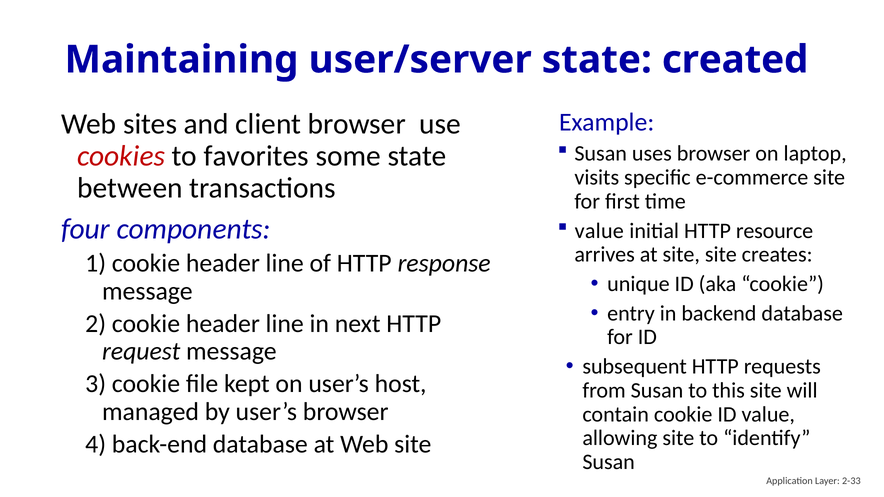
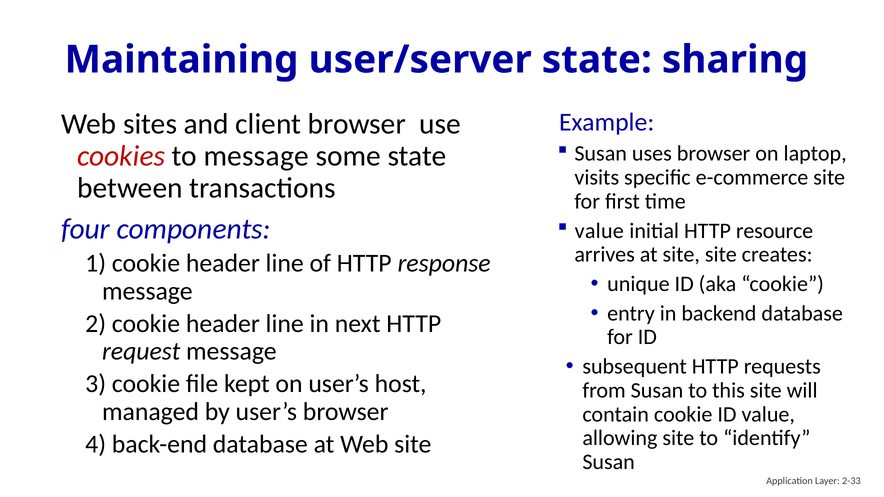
created: created -> sharing
to favorites: favorites -> message
